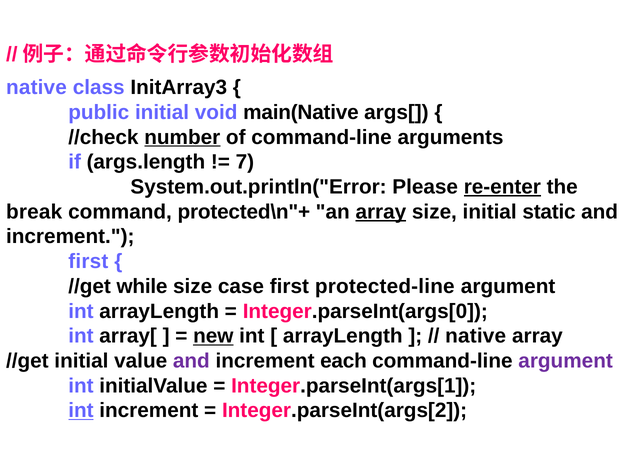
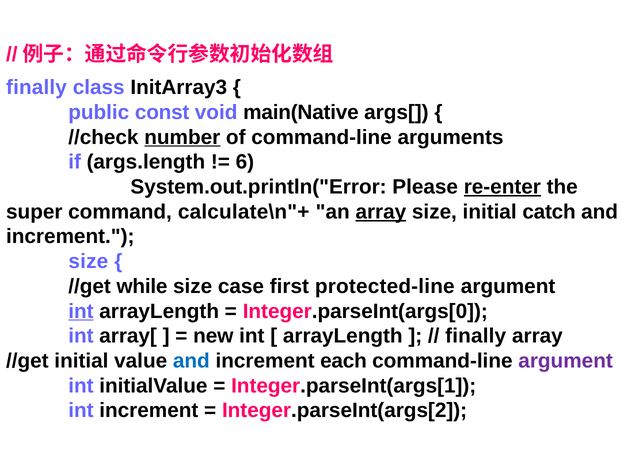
native at (36, 88): native -> finally
public initial: initial -> const
7: 7 -> 6
break: break -> super
protected\n"+: protected\n"+ -> calculate\n"+
static: static -> catch
first at (88, 262): first -> size
int at (81, 312) underline: none -> present
new underline: present -> none
native at (476, 336): native -> finally
and at (191, 361) colour: purple -> blue
int at (81, 411) underline: present -> none
